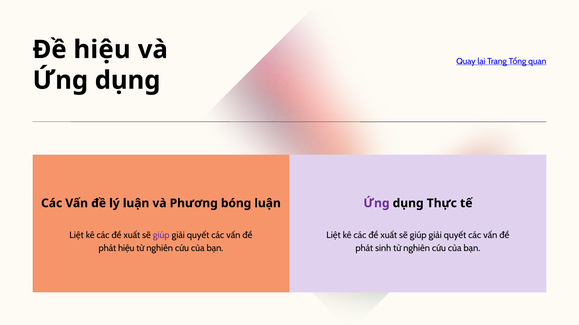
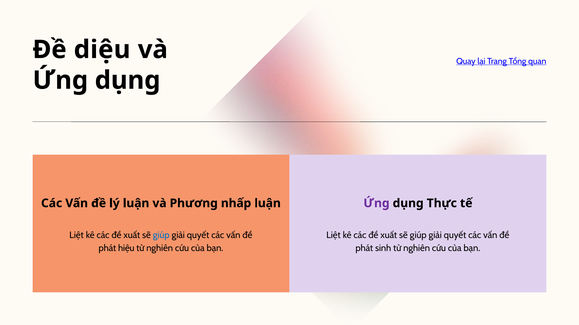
Đề hiệu: hiệu -> diệu
bóng: bóng -> nhấp
giúp at (161, 236) colour: purple -> blue
